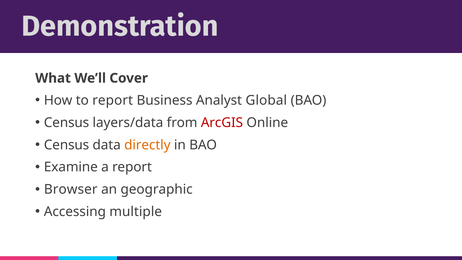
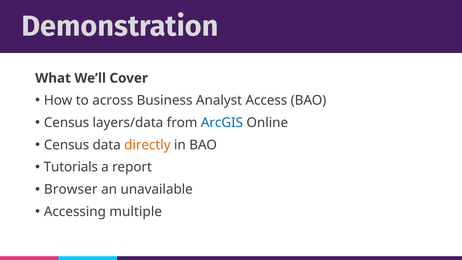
to report: report -> across
Global: Global -> Access
ArcGIS colour: red -> blue
Examine: Examine -> Tutorials
geographic: geographic -> unavailable
